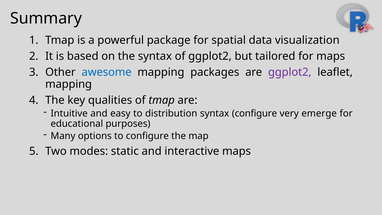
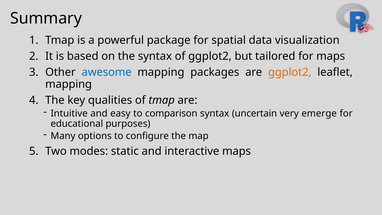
ggplot2 at (290, 72) colour: purple -> orange
distribution: distribution -> comparison
syntax configure: configure -> uncertain
